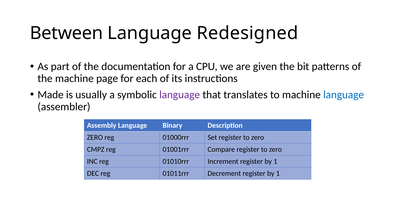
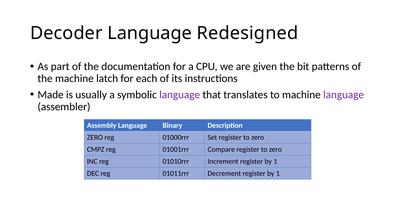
Between: Between -> Decoder
page: page -> latch
language at (344, 95) colour: blue -> purple
